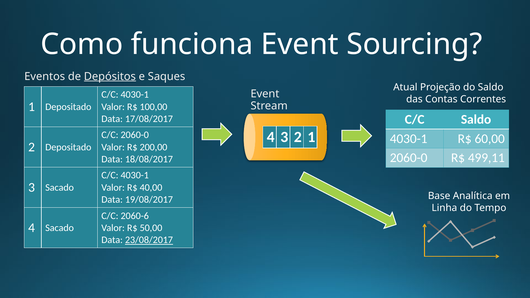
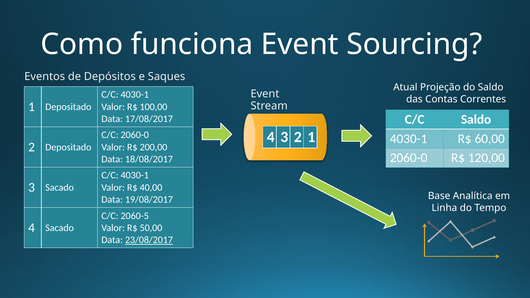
Depósitos underline: present -> none
499,11: 499,11 -> 120,00
2060-6: 2060-6 -> 2060-5
